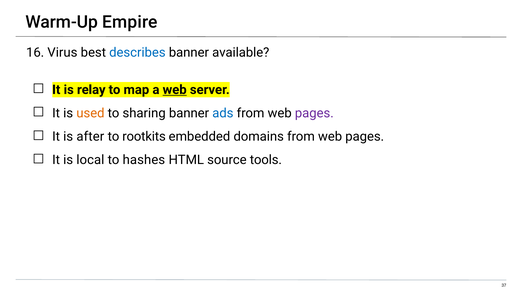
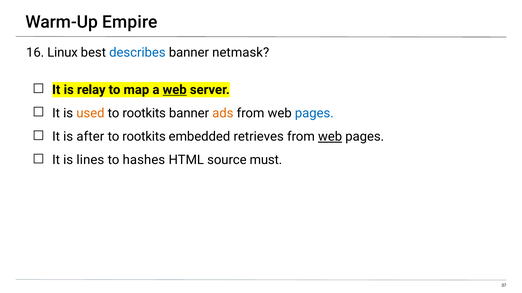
Virus: Virus -> Linux
available: available -> netmask
sharing at (144, 113): sharing -> rootkits
ads colour: blue -> orange
pages at (314, 113) colour: purple -> blue
domains: domains -> retrieves
web at (330, 137) underline: none -> present
local: local -> lines
tools: tools -> must
